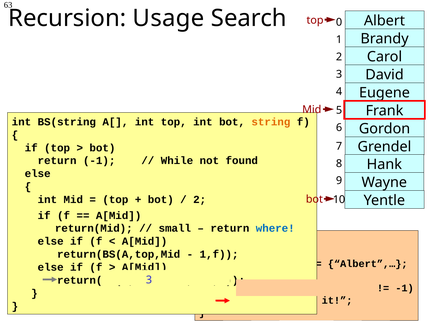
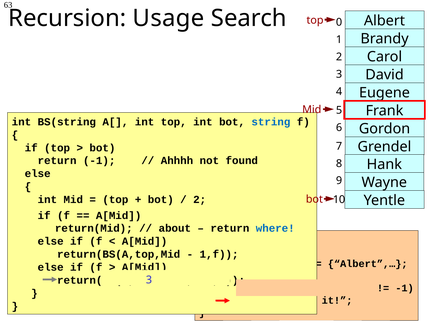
string at (271, 122) colour: orange -> blue
While: While -> Ahhhh
small: small -> about
